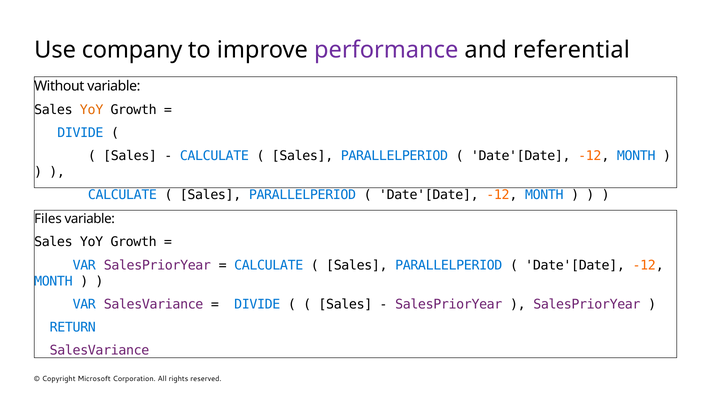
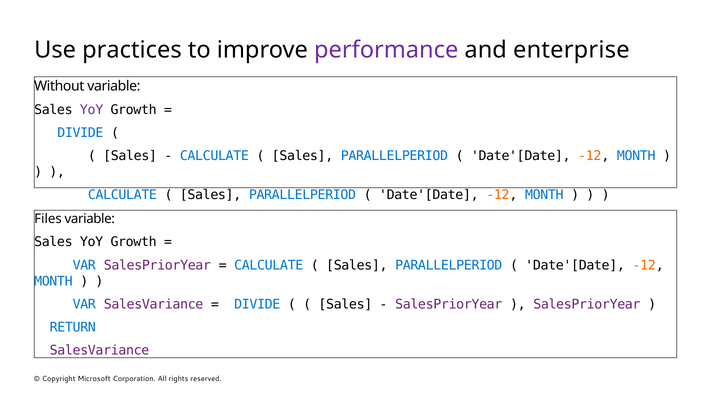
company: company -> practices
referential: referential -> enterprise
YoY at (92, 110) colour: orange -> purple
